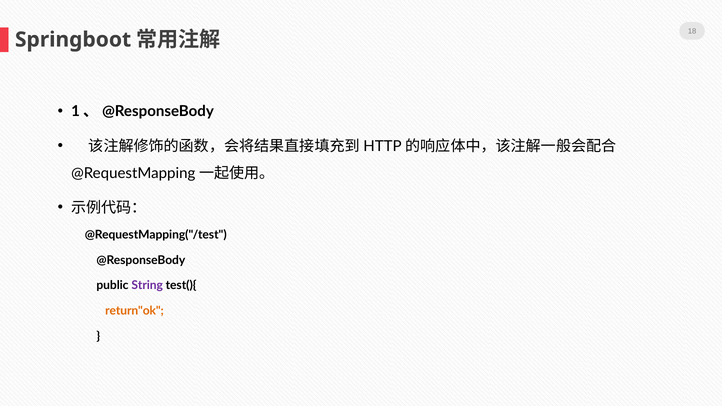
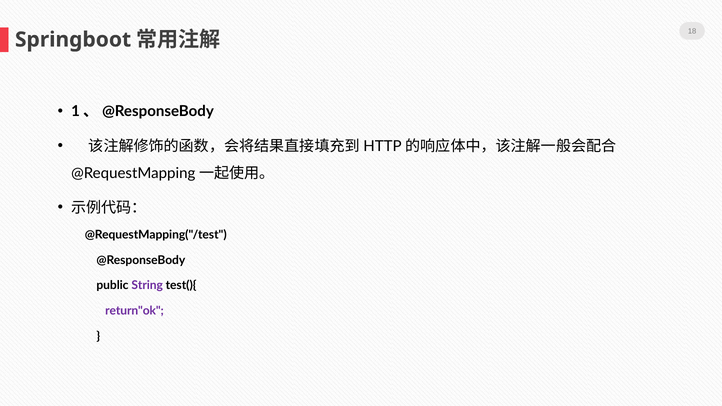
return"ok colour: orange -> purple
